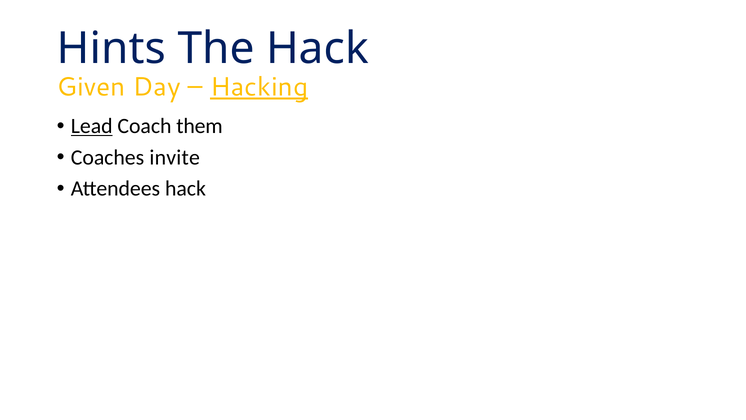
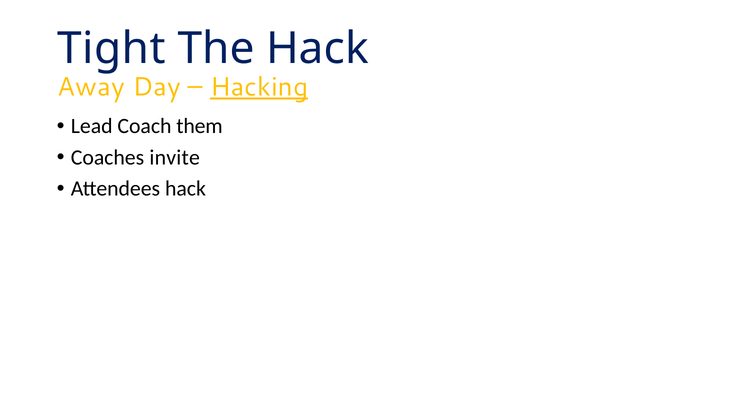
Hints: Hints -> Tight
Given: Given -> Away
Lead underline: present -> none
